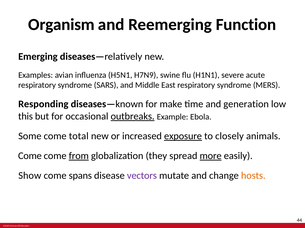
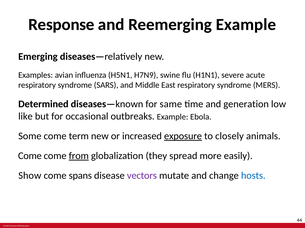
Organism: Organism -> Response
Reemerging Function: Function -> Example
Responding: Responding -> Determined
make: make -> same
this: this -> like
outbreaks underline: present -> none
total: total -> term
more underline: present -> none
hosts colour: orange -> blue
